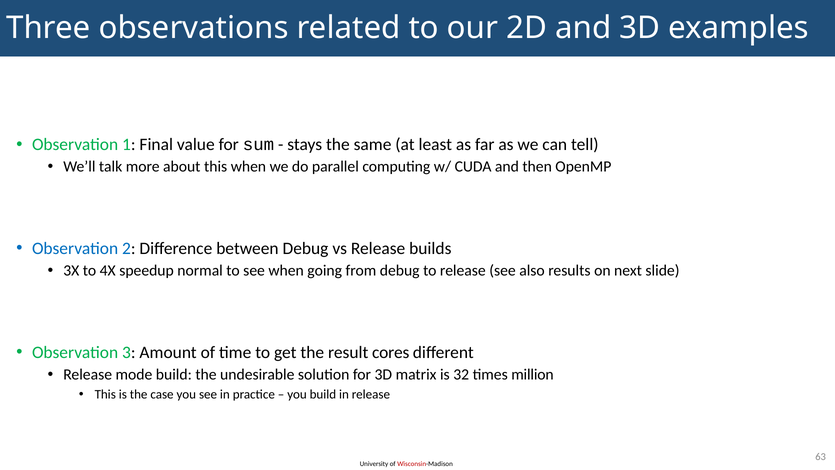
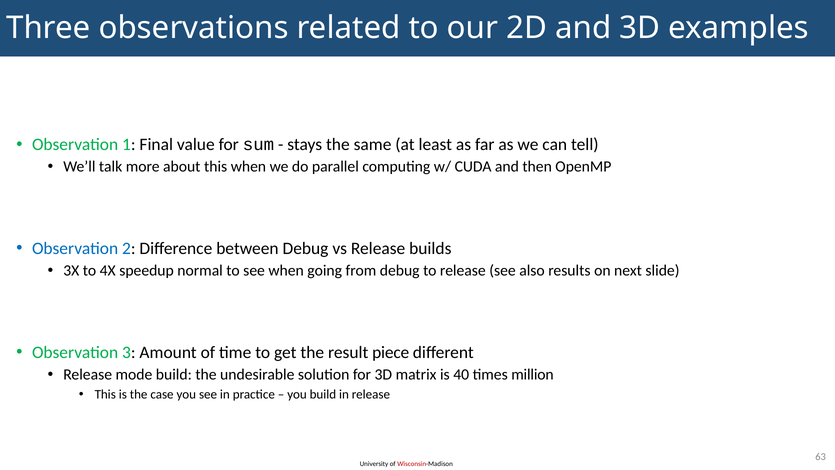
cores: cores -> piece
32: 32 -> 40
